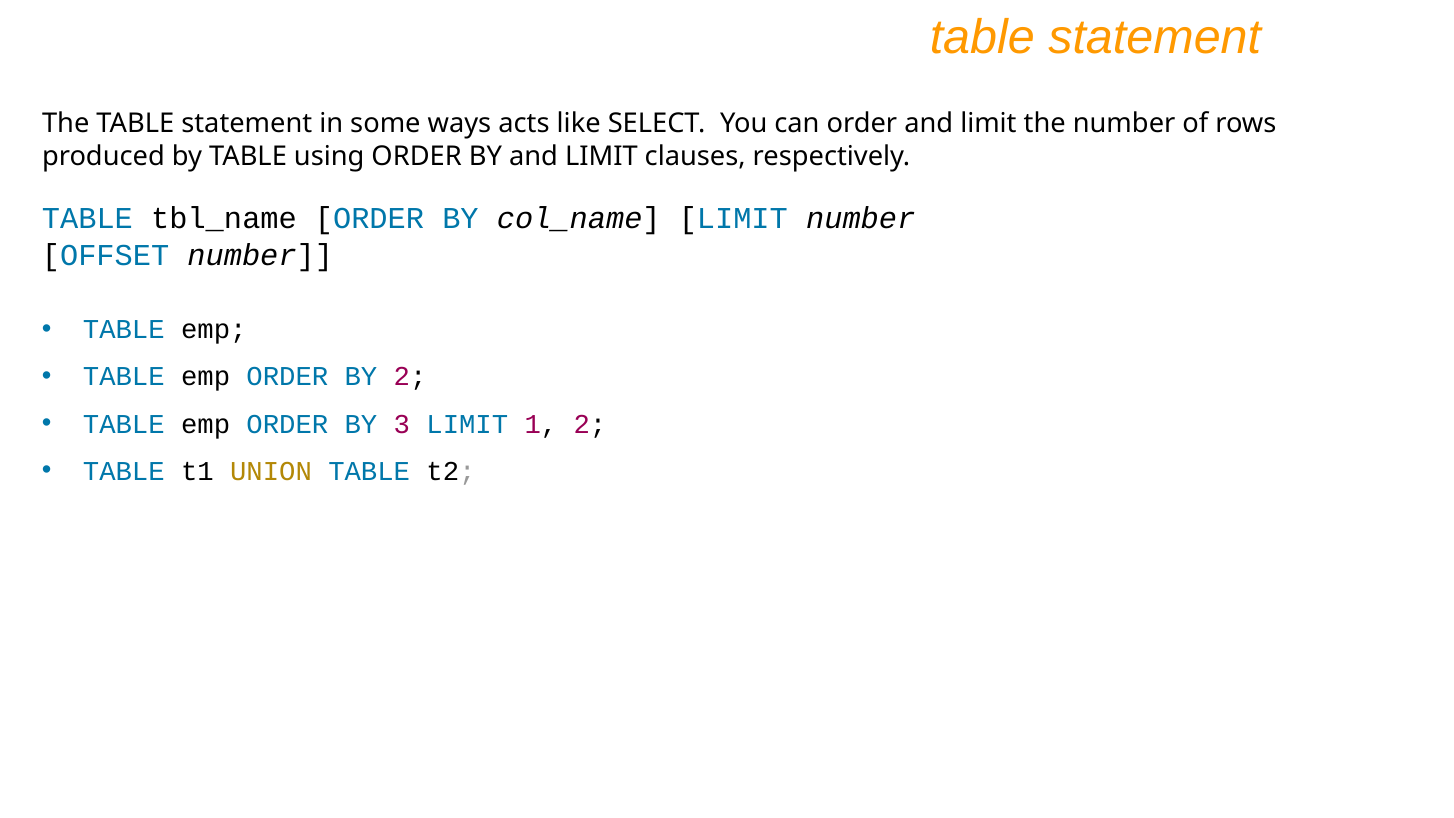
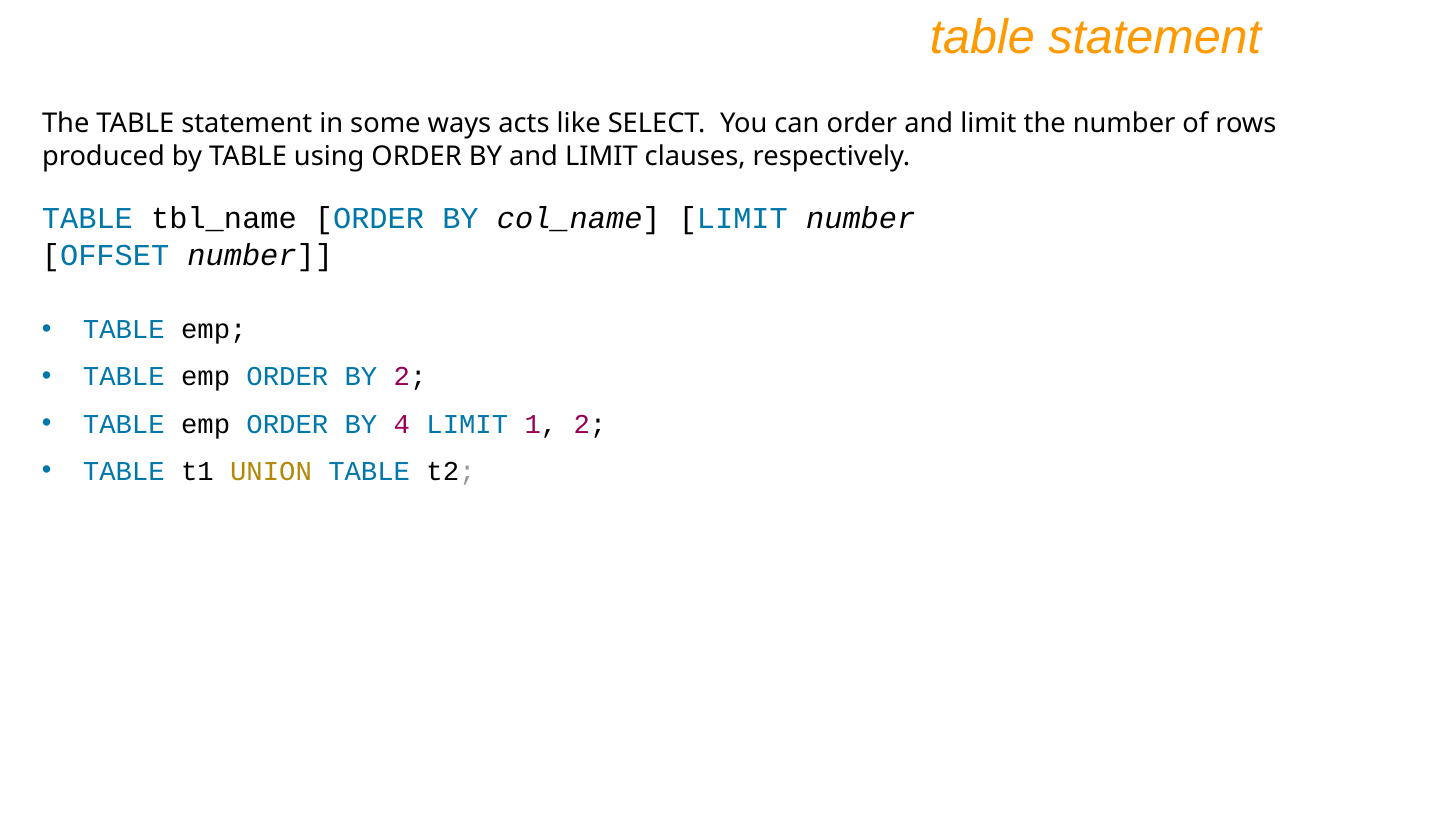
3: 3 -> 4
